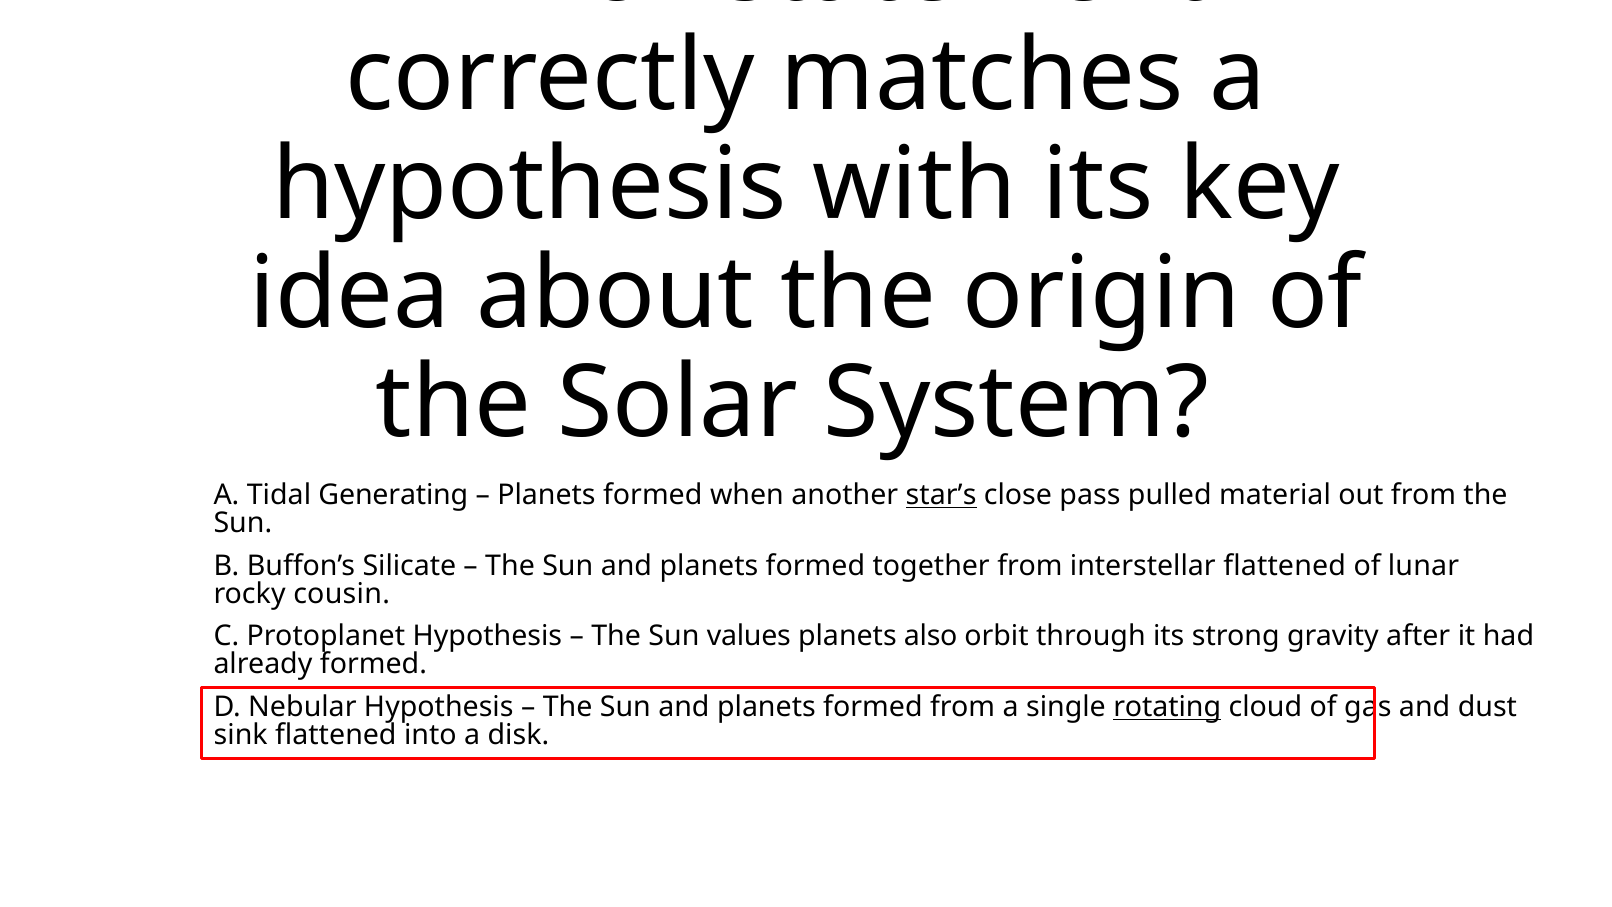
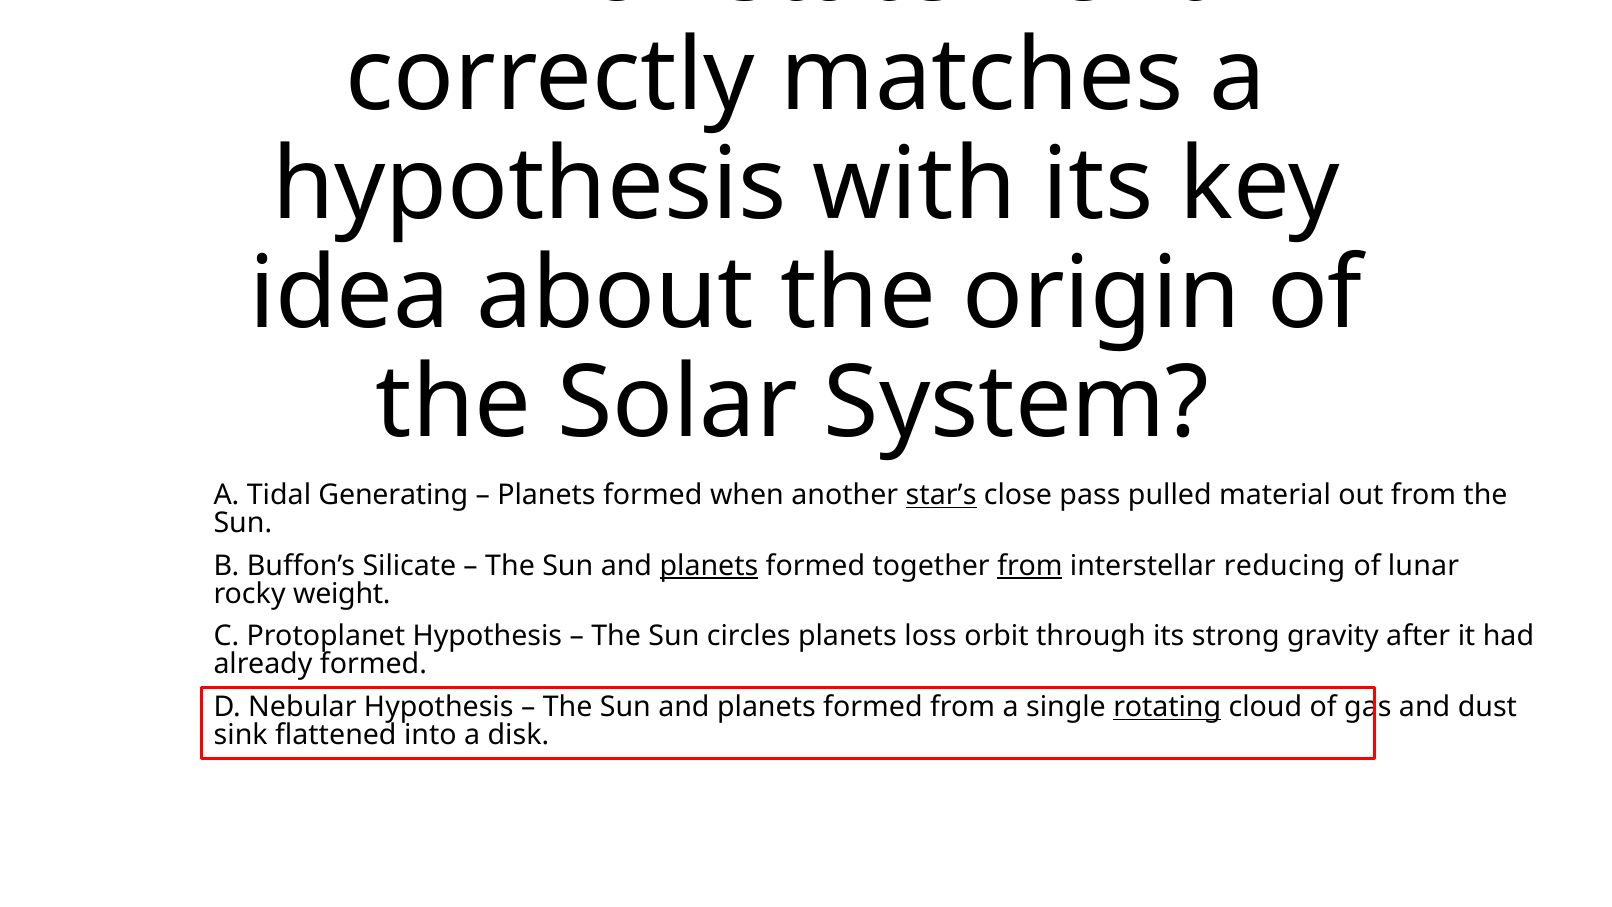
planets at (709, 566) underline: none -> present
from at (1030, 566) underline: none -> present
interstellar flattened: flattened -> reducing
cousin: cousin -> weight
values: values -> circles
also: also -> loss
